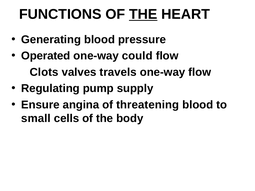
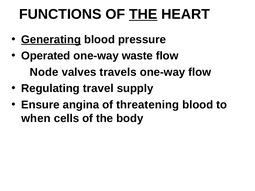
Generating underline: none -> present
could: could -> waste
Clots: Clots -> Node
pump: pump -> travel
small: small -> when
